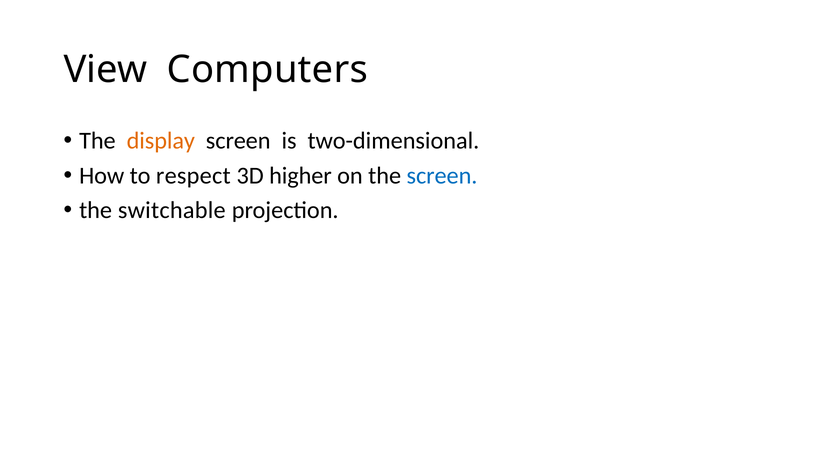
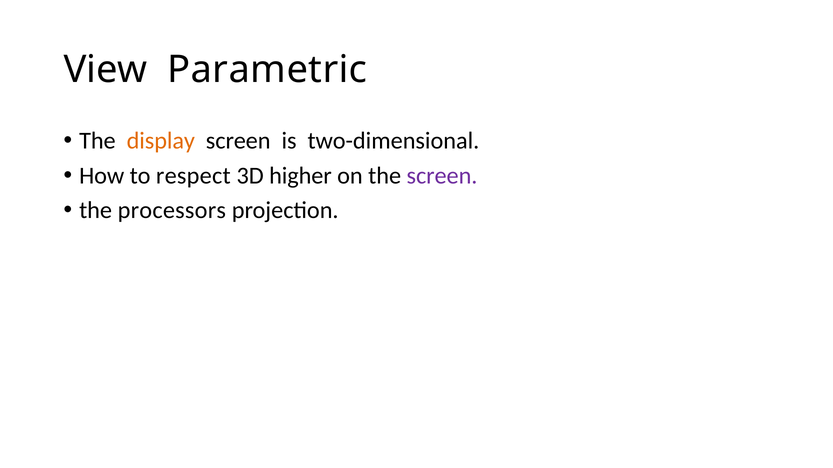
Computers: Computers -> Parametric
screen at (442, 176) colour: blue -> purple
switchable: switchable -> processors
